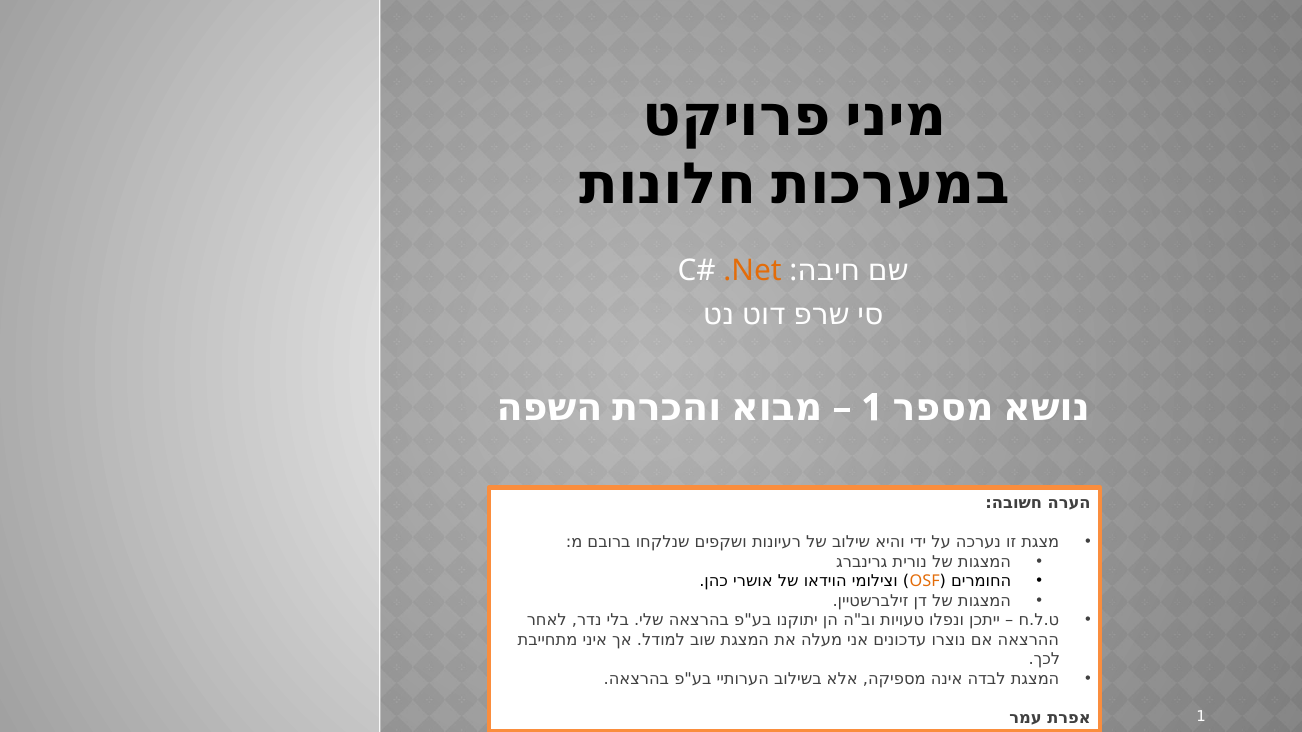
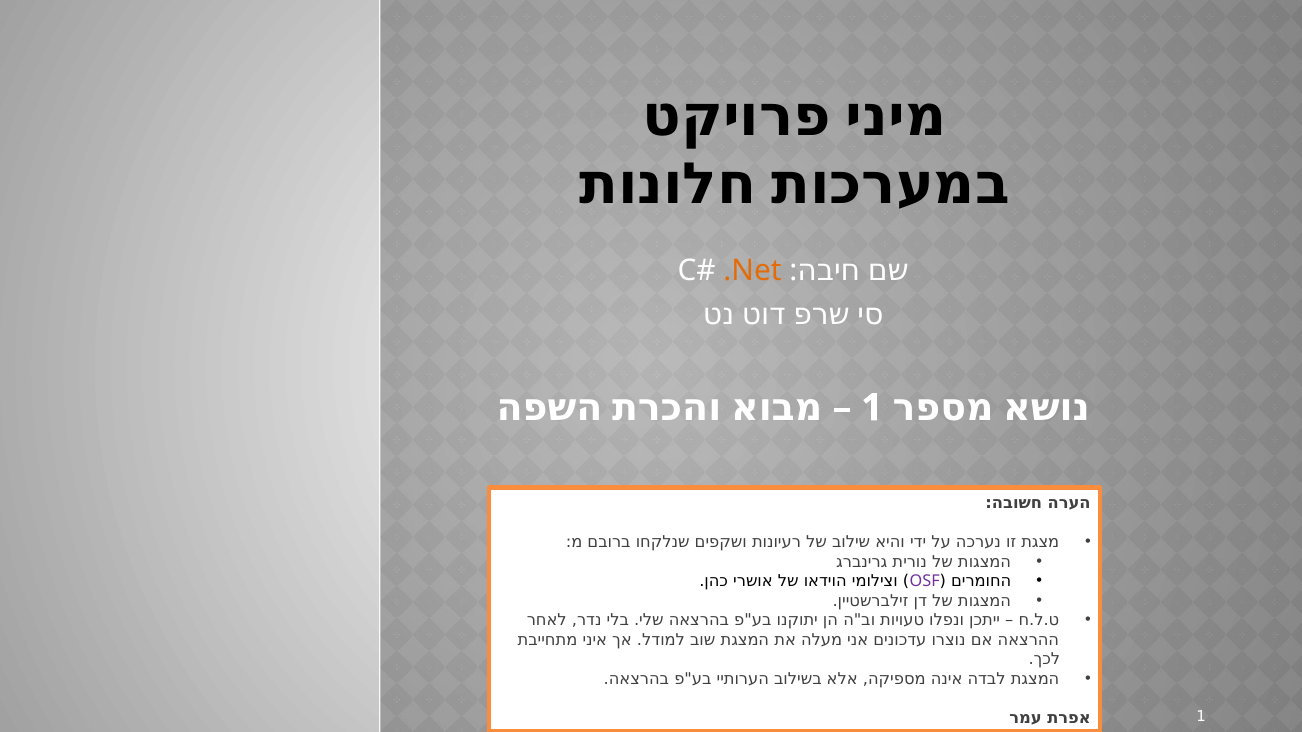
OSF colour: orange -> purple
